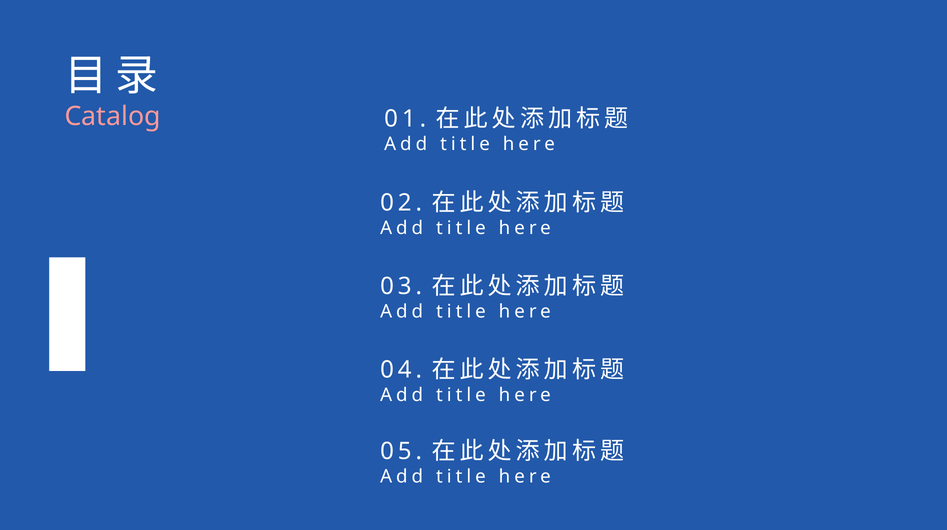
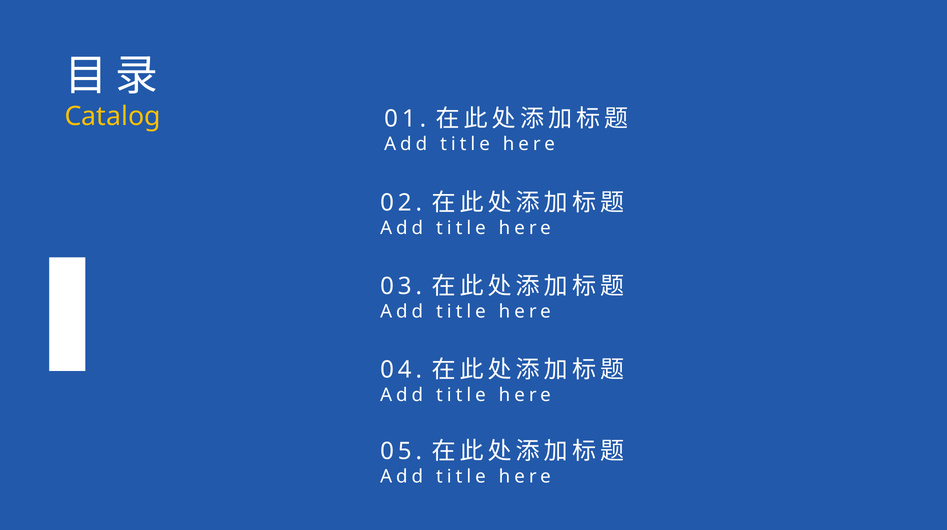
Catalog colour: pink -> yellow
